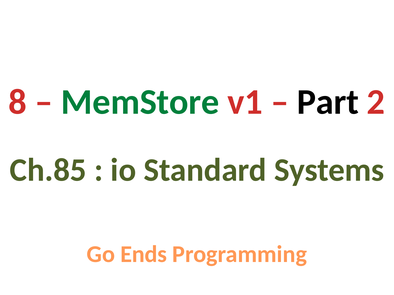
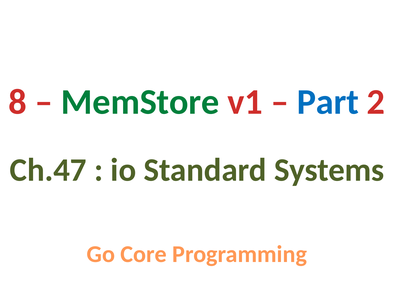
Part colour: black -> blue
Ch.85: Ch.85 -> Ch.47
Ends: Ends -> Core
